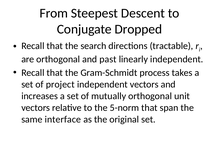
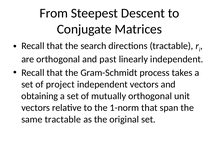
Dropped: Dropped -> Matrices
increases: increases -> obtaining
5-norm: 5-norm -> 1-norm
same interface: interface -> tractable
